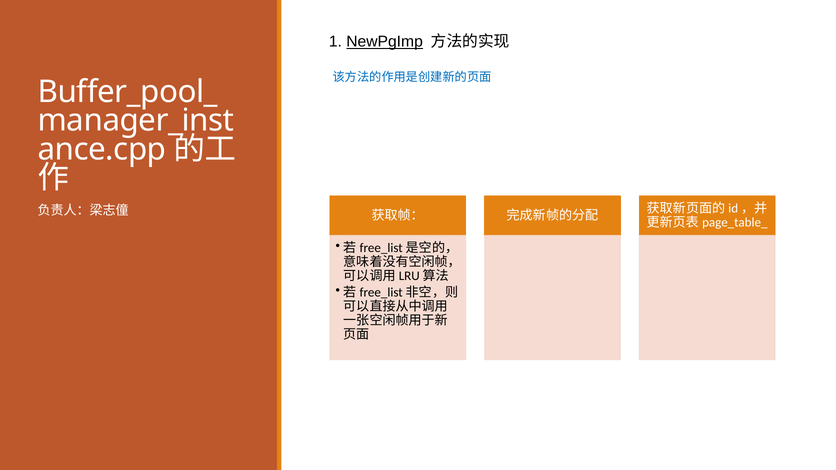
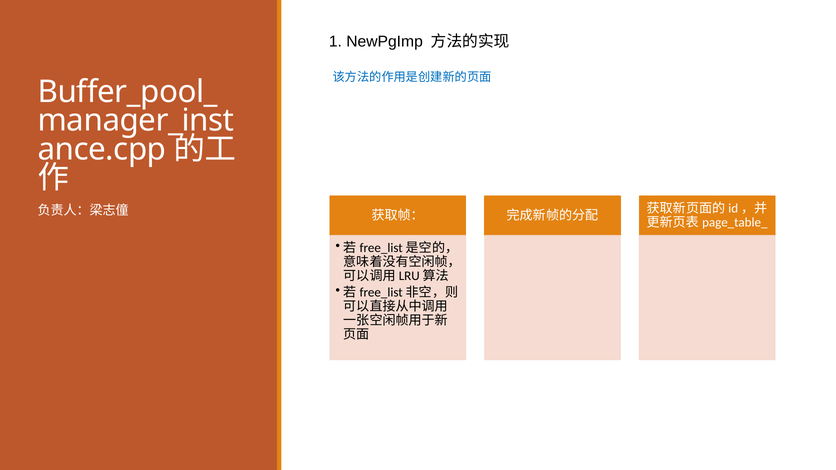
NewPgImp underline: present -> none
